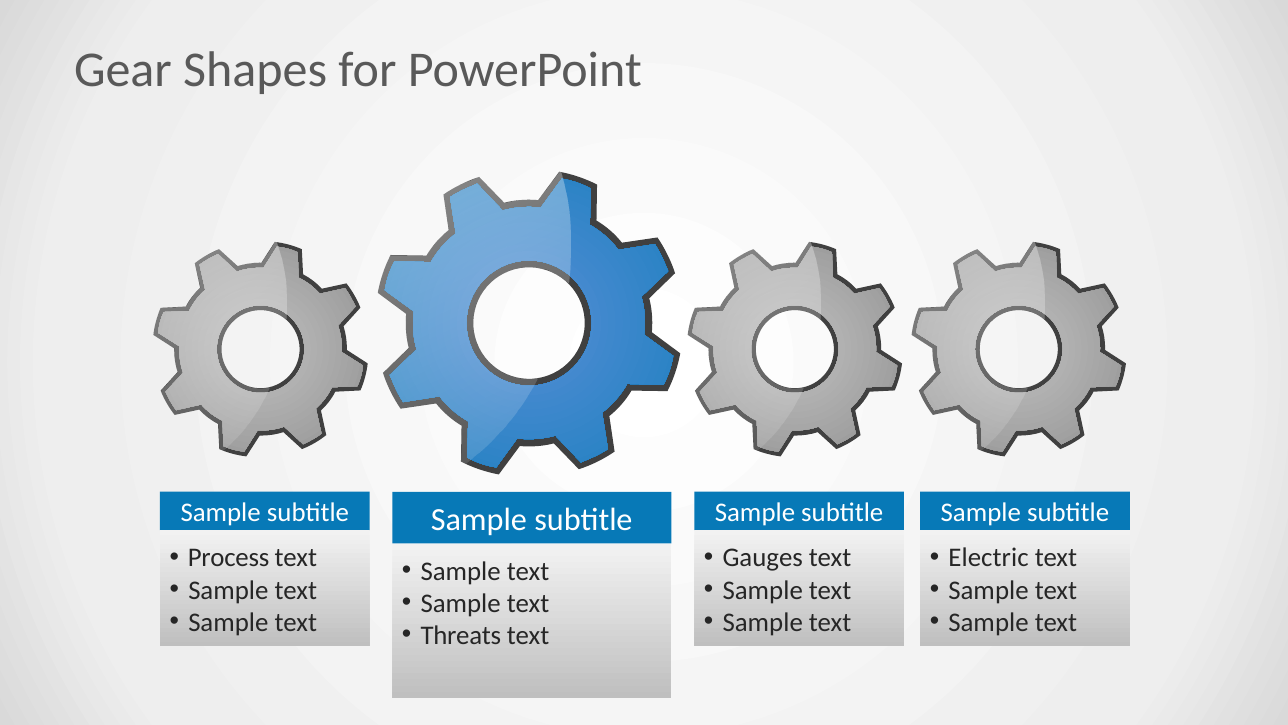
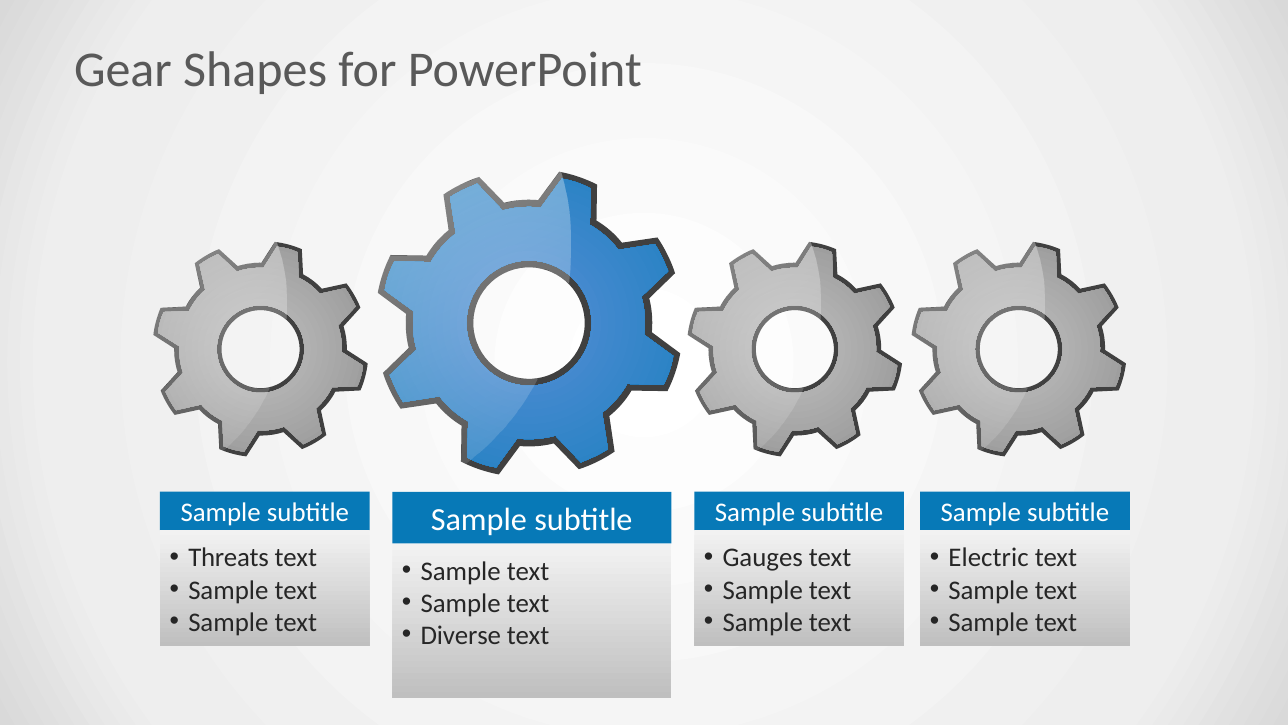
Process: Process -> Threats
Threats: Threats -> Diverse
